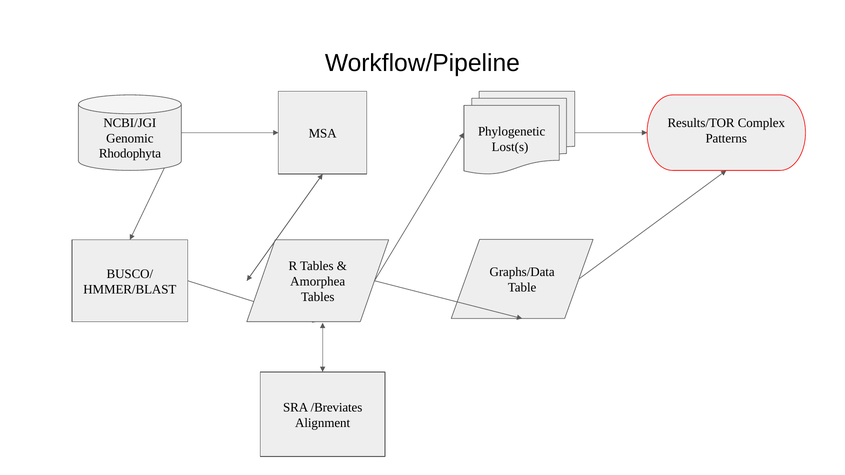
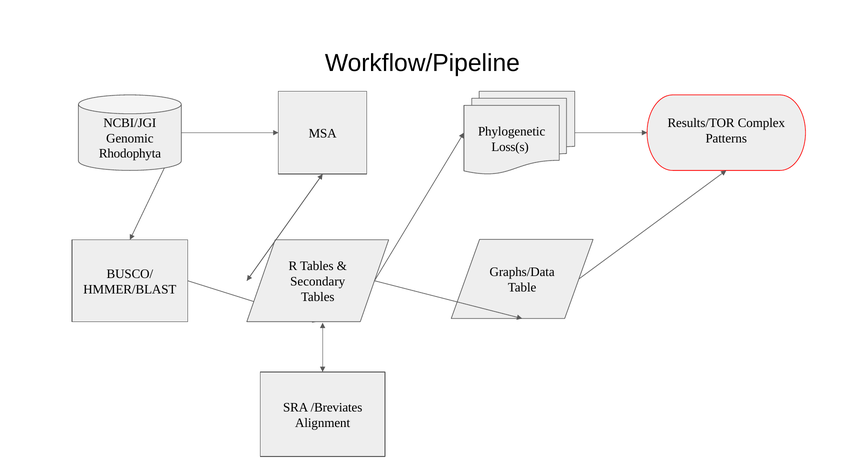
Lost(s: Lost(s -> Loss(s
Amorphea: Amorphea -> Secondary
